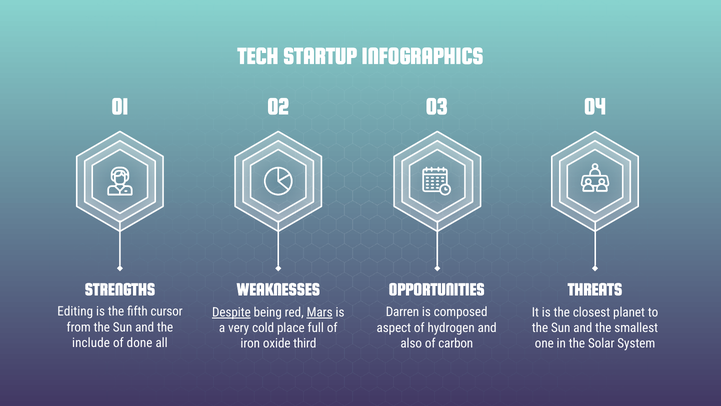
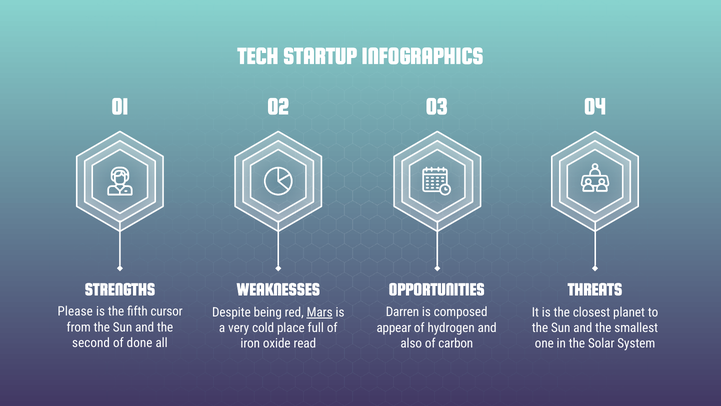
Editing: Editing -> Please
Despite underline: present -> none
aspect: aspect -> appear
include: include -> second
third: third -> read
